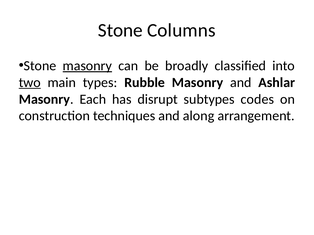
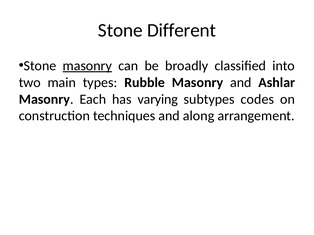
Columns: Columns -> Different
two underline: present -> none
disrupt: disrupt -> varying
